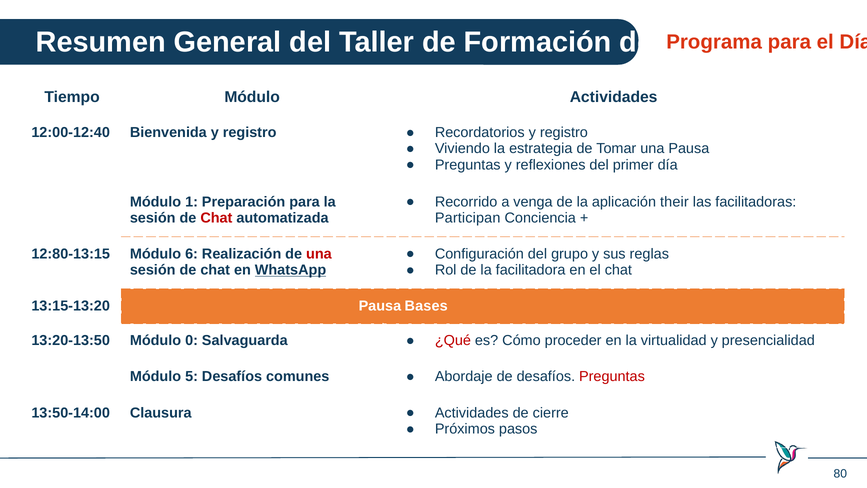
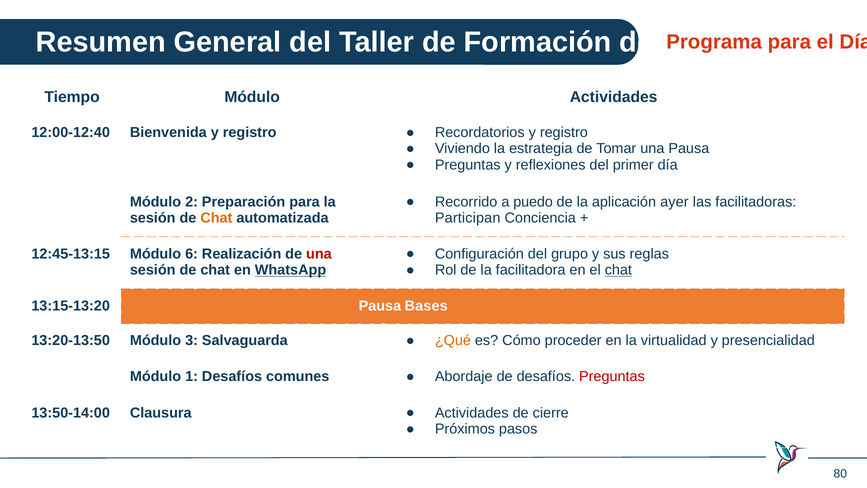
venga: venga -> puedo
their: their -> ayer
Módulo 1: 1 -> 2
Chat at (216, 218) colour: red -> orange
12:80-13:15: 12:80-13:15 -> 12:45-13:15
chat at (618, 270) underline: none -> present
0: 0 -> 3
¿Qué colour: red -> orange
5: 5 -> 1
